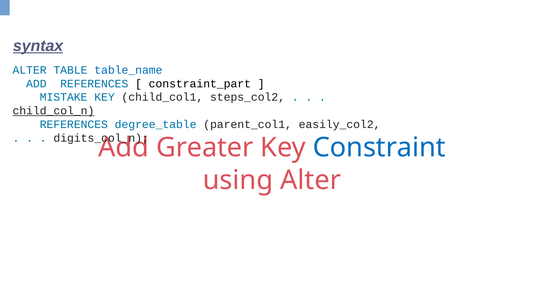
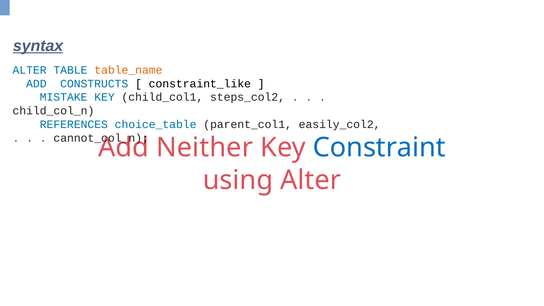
table_name colour: blue -> orange
ADD REFERENCES: REFERENCES -> CONSTRUCTS
constraint_part: constraint_part -> constraint_like
child_col_n underline: present -> none
degree_table: degree_table -> choice_table
digits_col_n: digits_col_n -> cannot_col_n
Greater: Greater -> Neither
